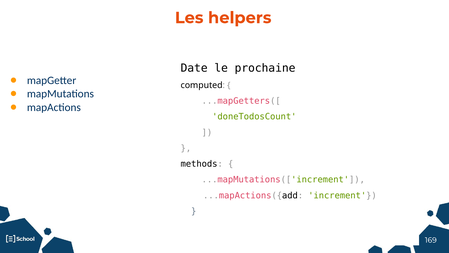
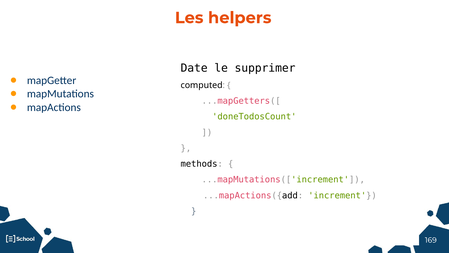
prochaine: prochaine -> supprimer
